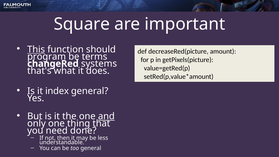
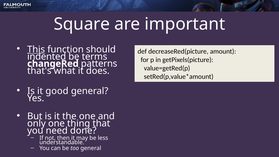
program: program -> indented
systems: systems -> patterns
index: index -> good
and underline: present -> none
